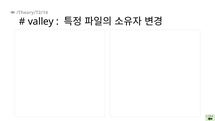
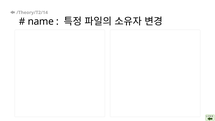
valley: valley -> name
